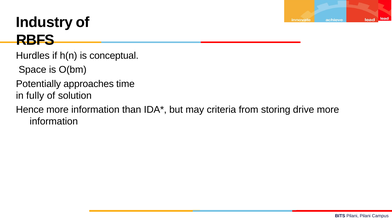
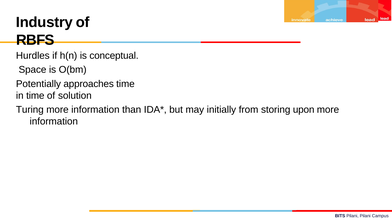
in fully: fully -> time
Hence: Hence -> Turing
criteria: criteria -> initially
drive: drive -> upon
